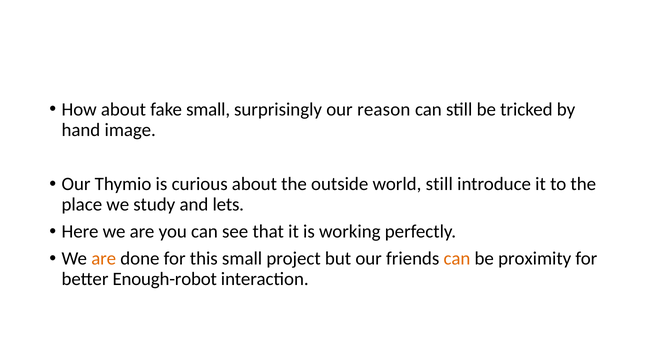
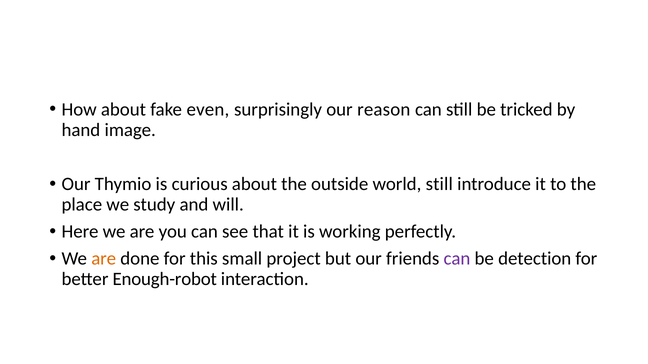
fake small: small -> even
lets: lets -> will
can at (457, 259) colour: orange -> purple
proximity: proximity -> detection
